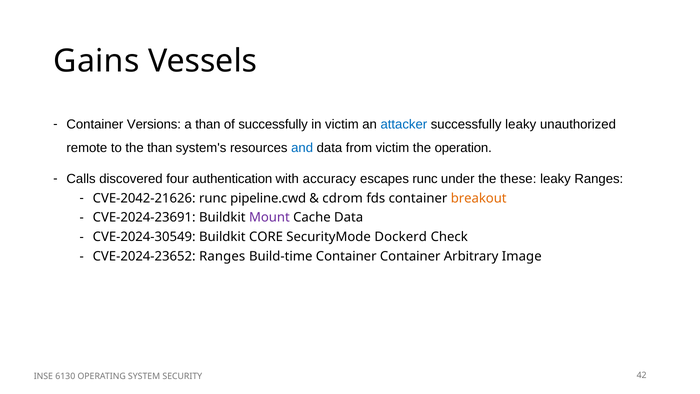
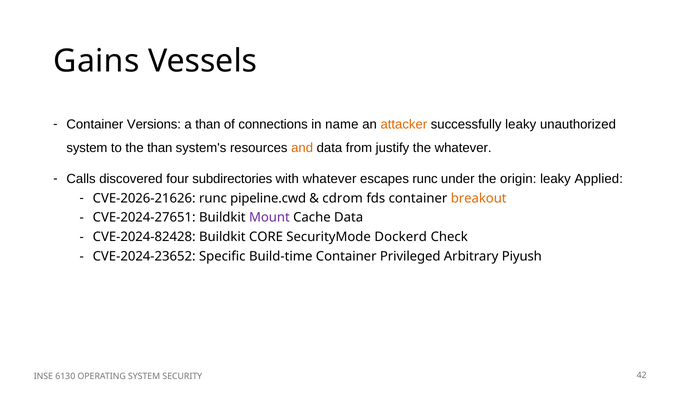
of successfully: successfully -> connections
in victim: victim -> name
attacker colour: blue -> orange
remote at (87, 148): remote -> system
and colour: blue -> orange
from victim: victim -> justify
the operation: operation -> whatever
authentication: authentication -> subdirectories
with accuracy: accuracy -> whatever
these: these -> origin
leaky Ranges: Ranges -> Applied
CVE-2042-21626: CVE-2042-21626 -> CVE-2026-21626
CVE-2024-23691: CVE-2024-23691 -> CVE-2024-27651
CVE-2024-30549: CVE-2024-30549 -> CVE-2024-82428
CVE-2024-23652 Ranges: Ranges -> Specific
Container Container: Container -> Privileged
Image: Image -> Piyush
